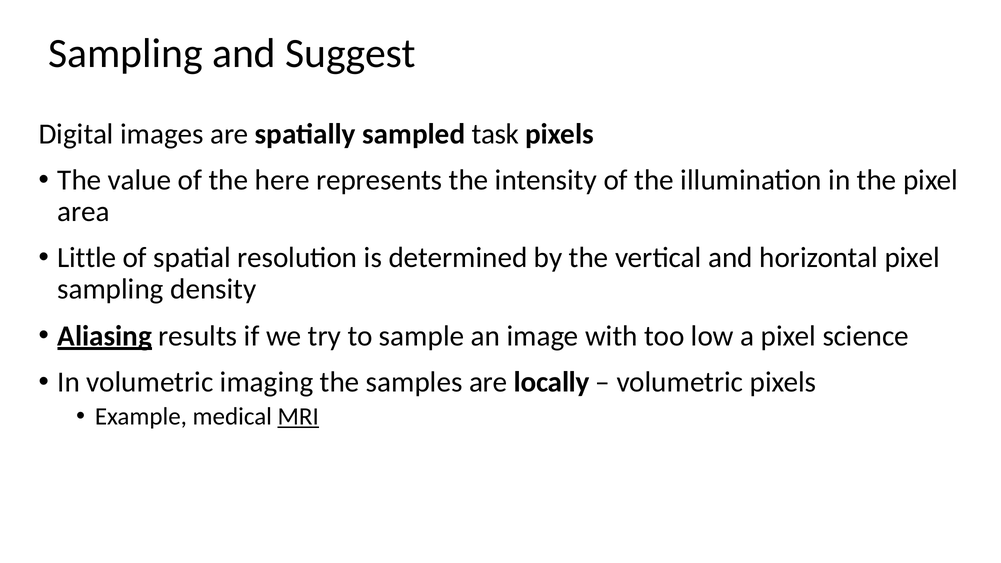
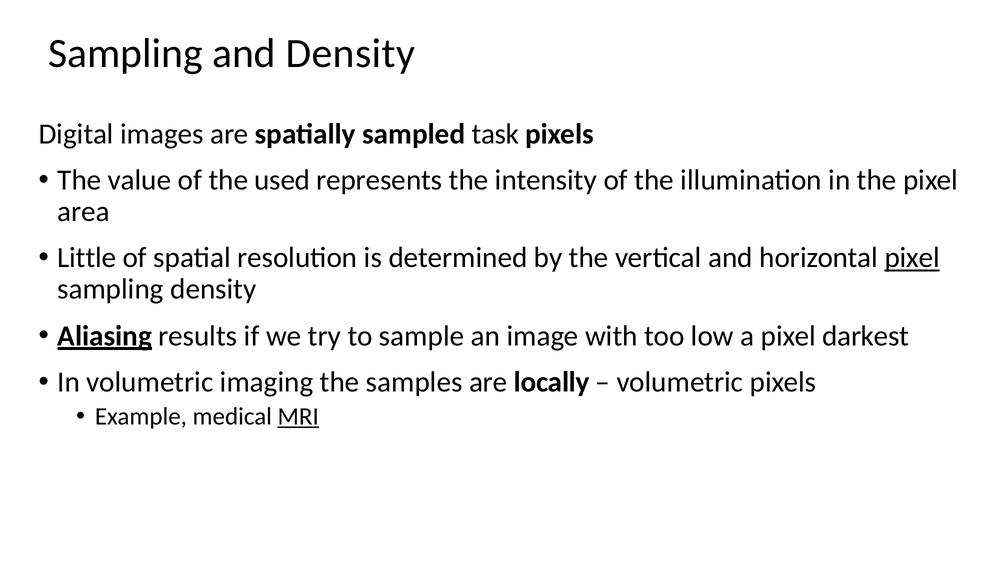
and Suggest: Suggest -> Density
here: here -> used
pixel at (912, 258) underline: none -> present
science: science -> darkest
